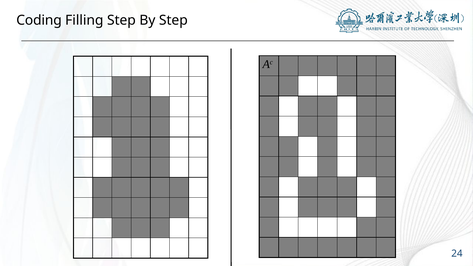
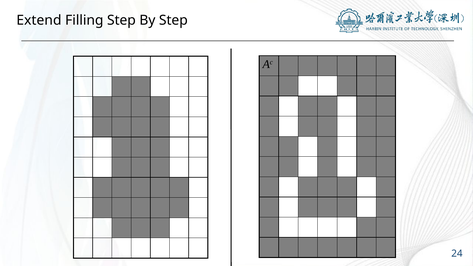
Coding: Coding -> Extend
